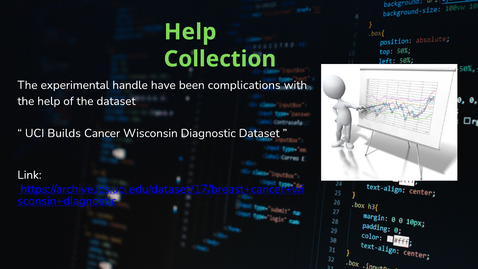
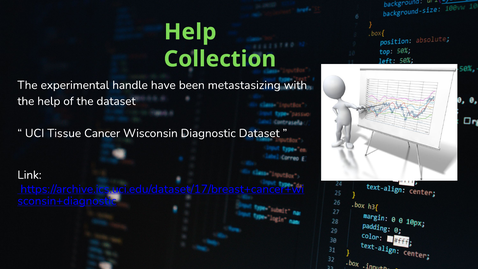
complications: complications -> metastasizing
Builds: Builds -> Tissue
